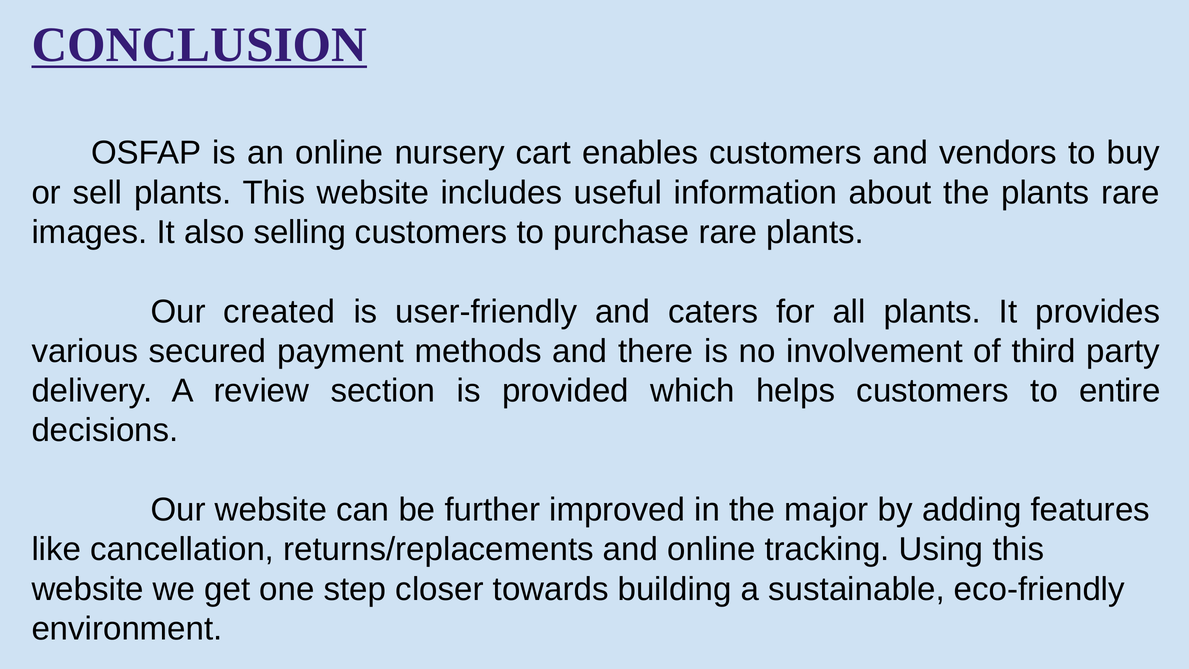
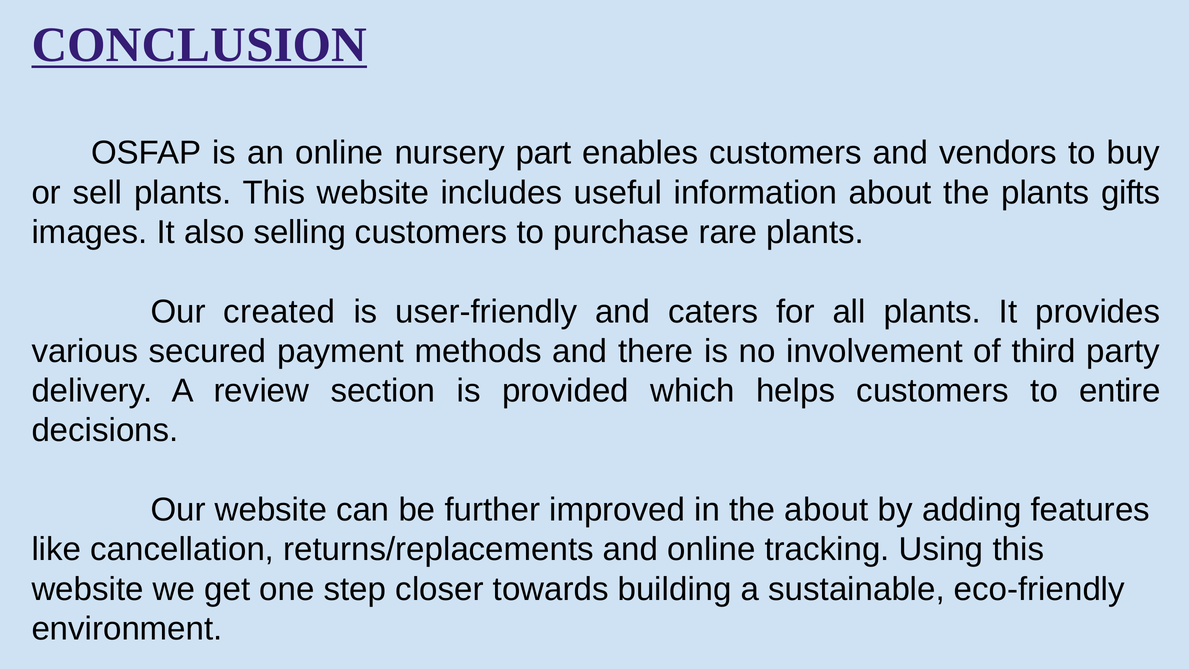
cart: cart -> part
plants rare: rare -> gifts
the major: major -> about
